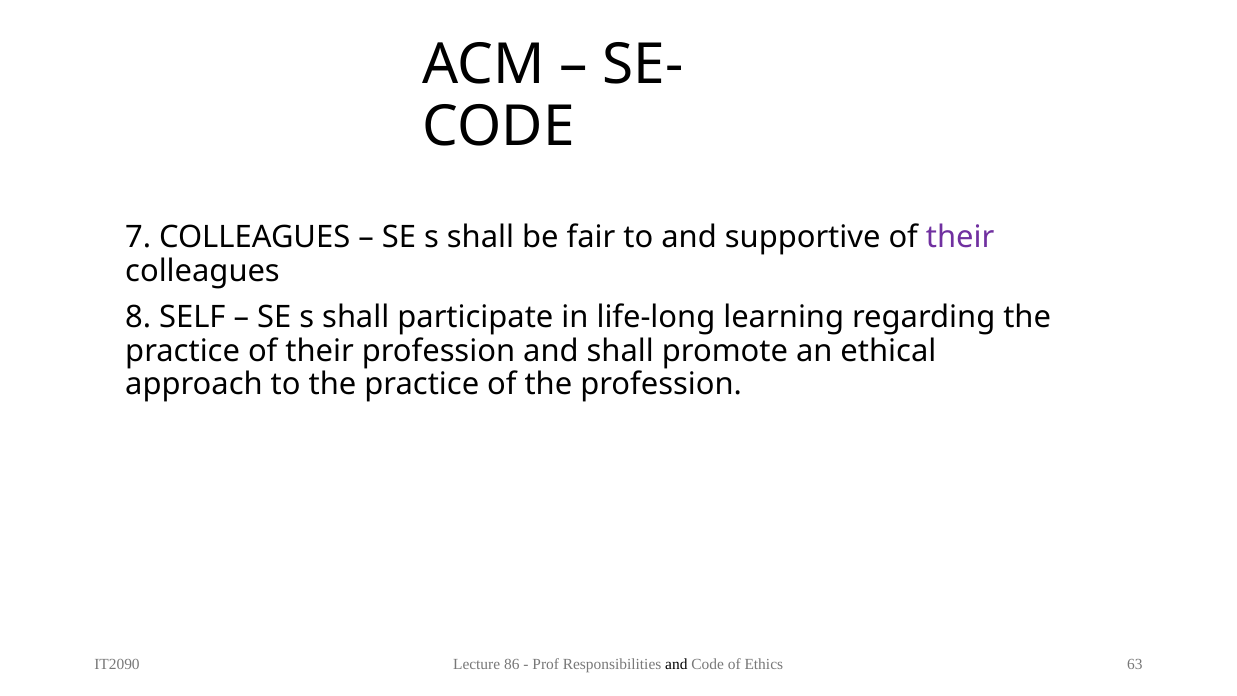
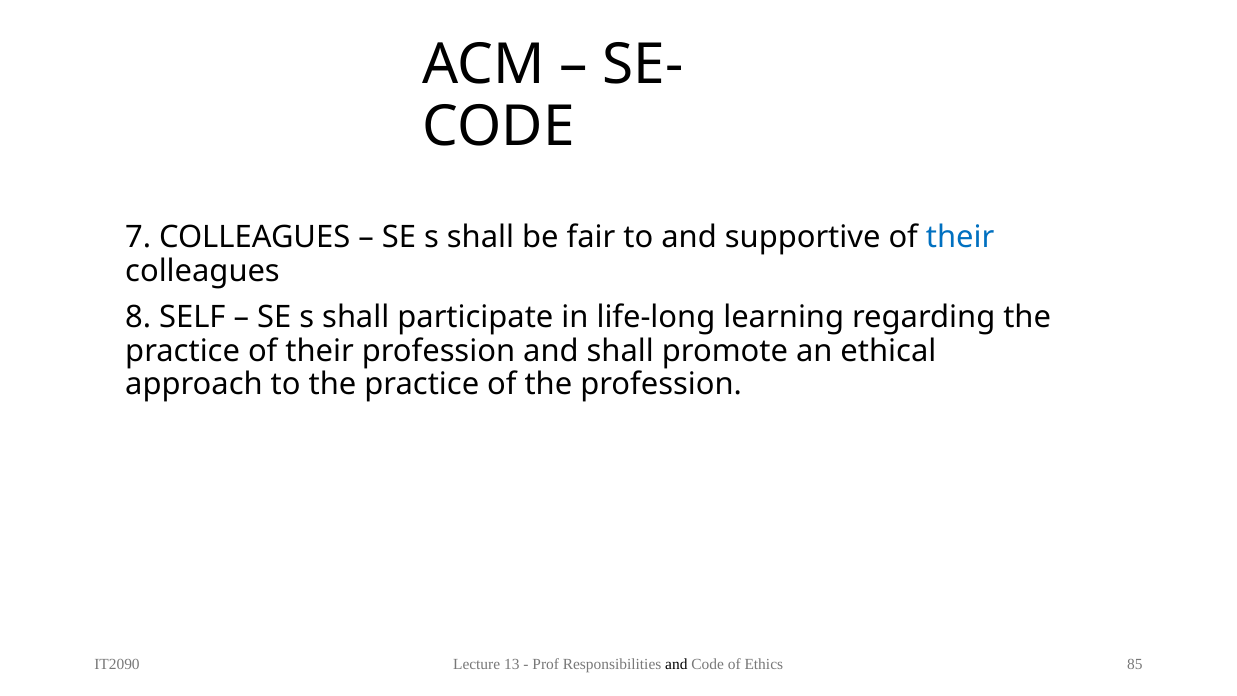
their at (960, 238) colour: purple -> blue
86: 86 -> 13
63: 63 -> 85
